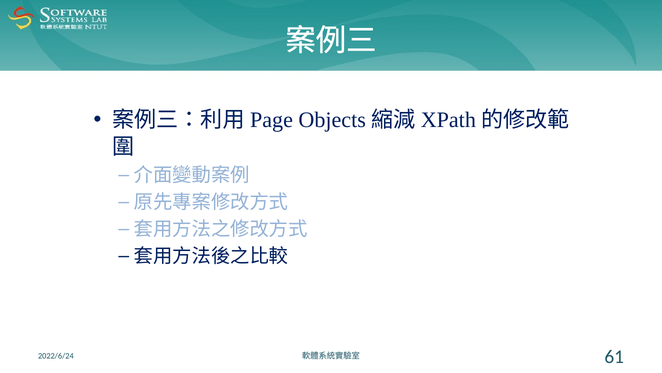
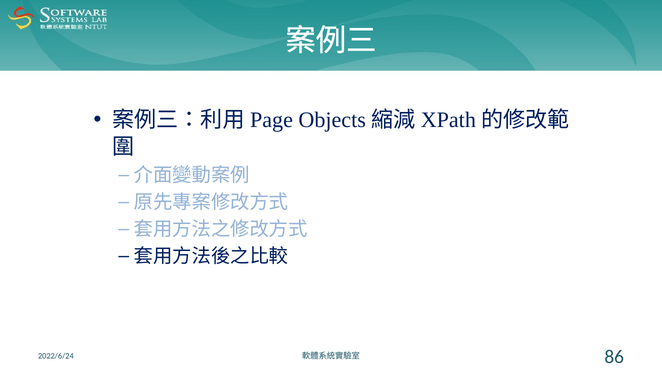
61: 61 -> 86
